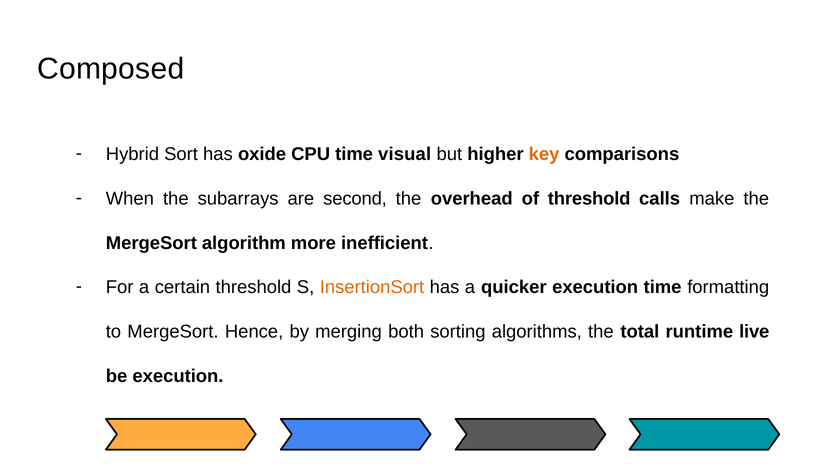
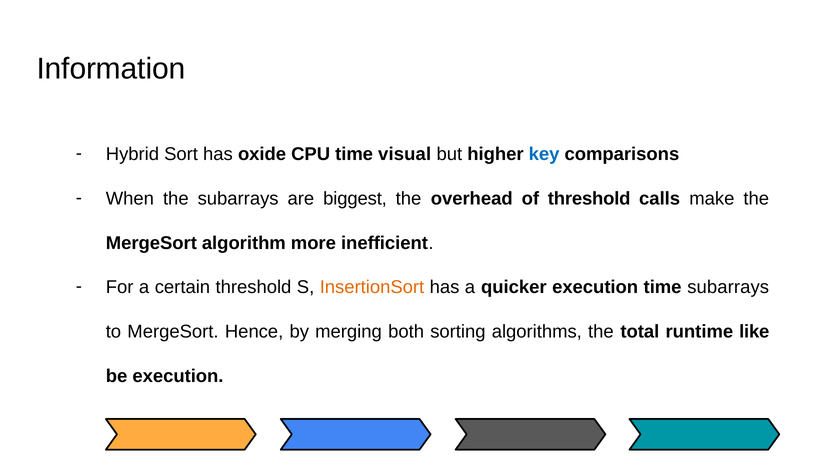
Composed: Composed -> Information
key colour: orange -> blue
second: second -> biggest
time formatting: formatting -> subarrays
live: live -> like
